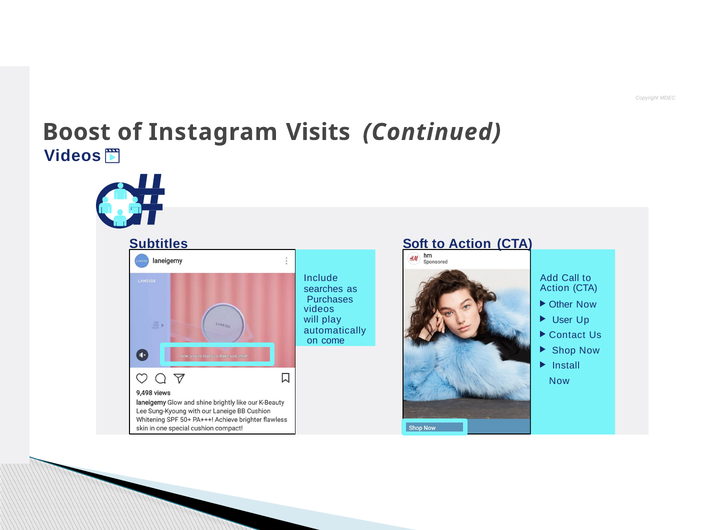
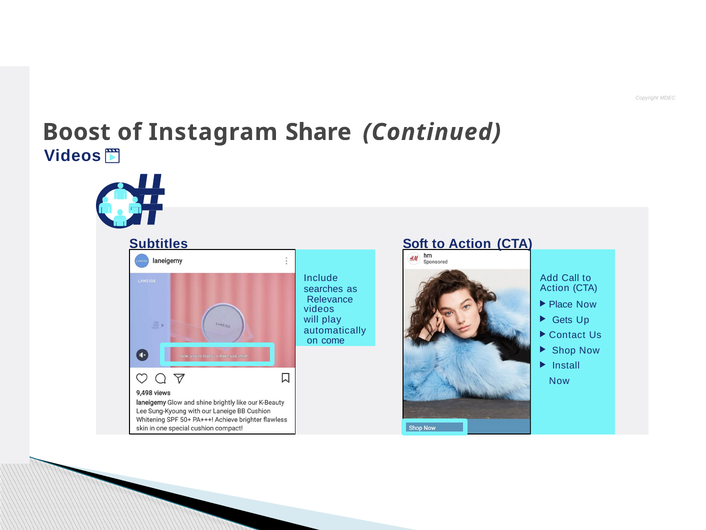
Visits: Visits -> Share
Purchases: Purchases -> Relevance
Other: Other -> Place
User: User -> Gets
